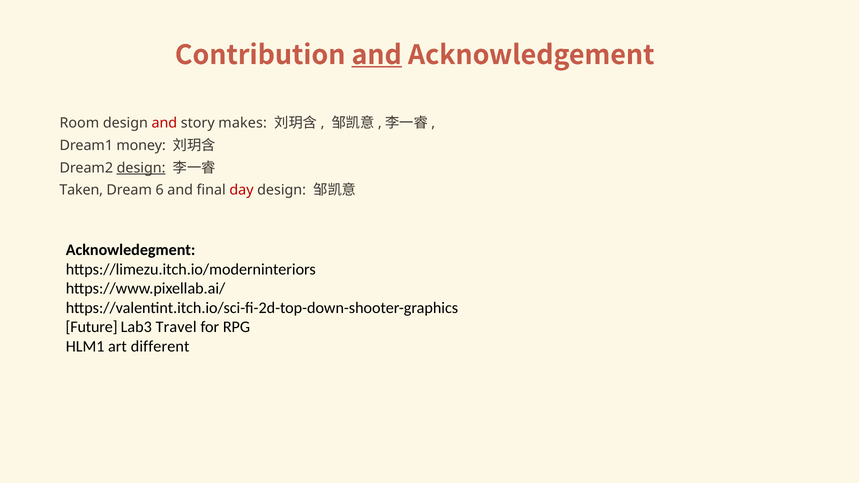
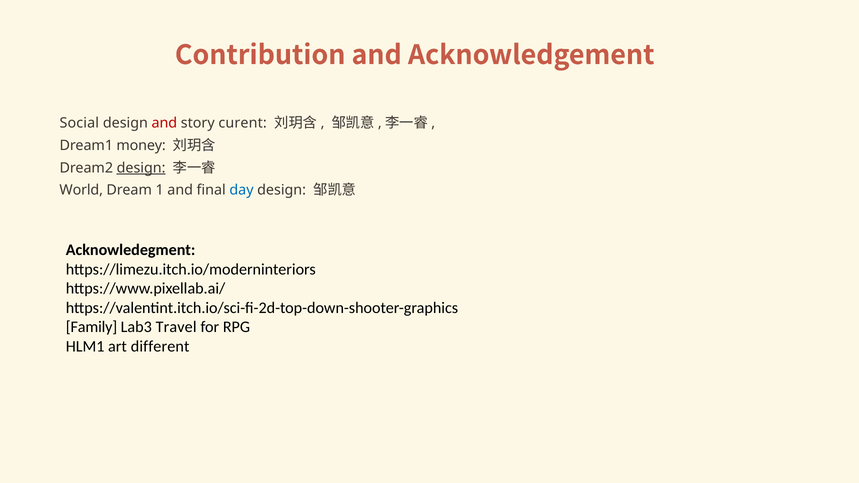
and at (377, 55) underline: present -> none
Room: Room -> Social
makes: makes -> curent
Taken: Taken -> World
6: 6 -> 1
day colour: red -> blue
Future: Future -> Family
